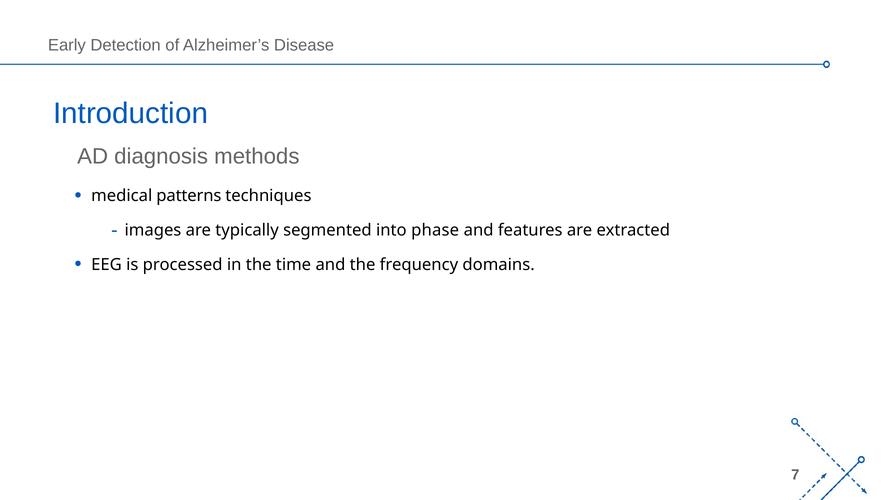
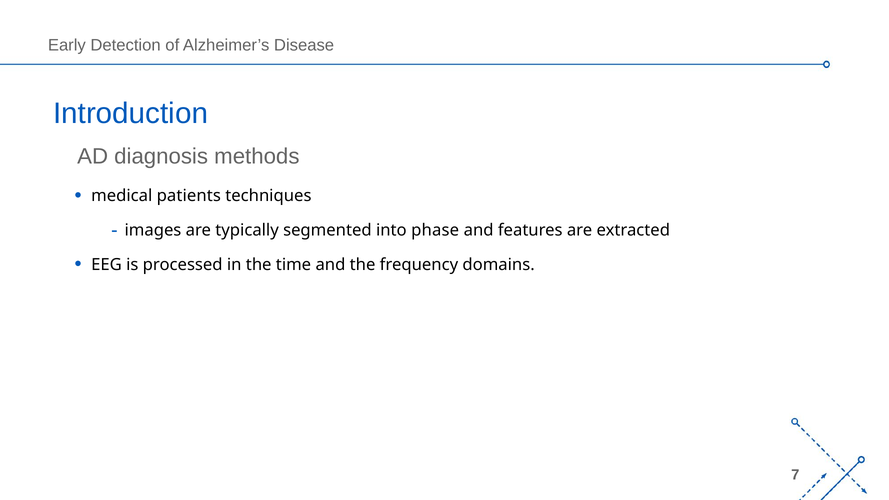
patterns: patterns -> patients
